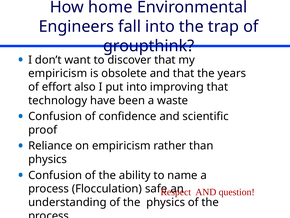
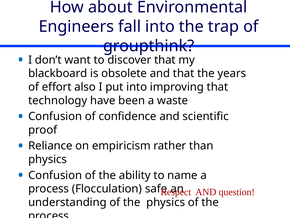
home: home -> about
empiricism at (58, 73): empiricism -> blackboard
